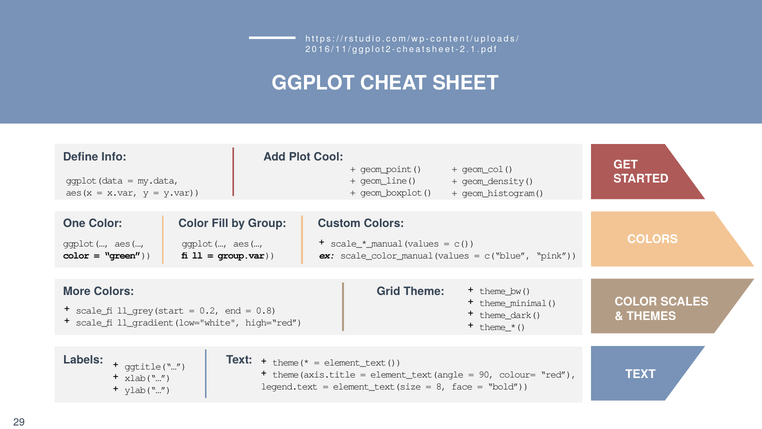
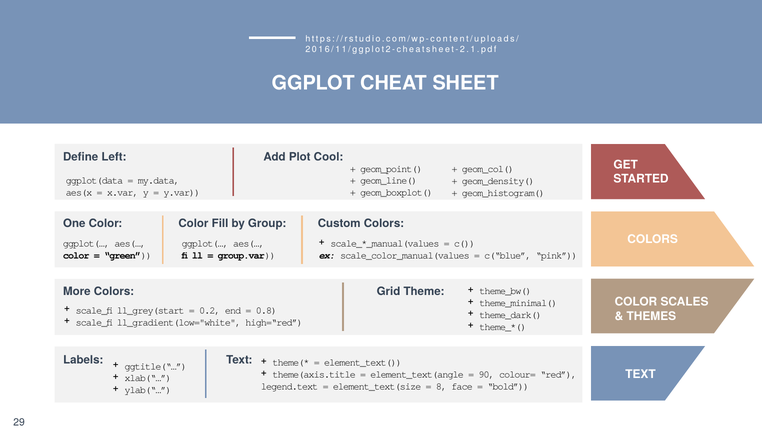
Info: Info -> Left
